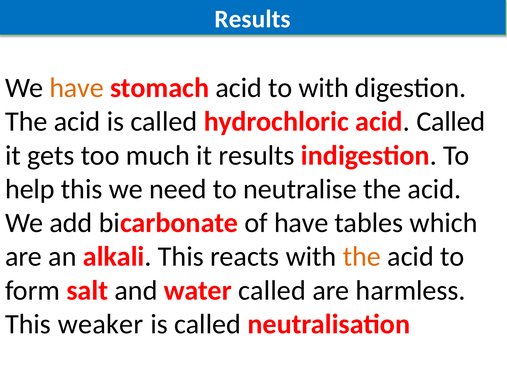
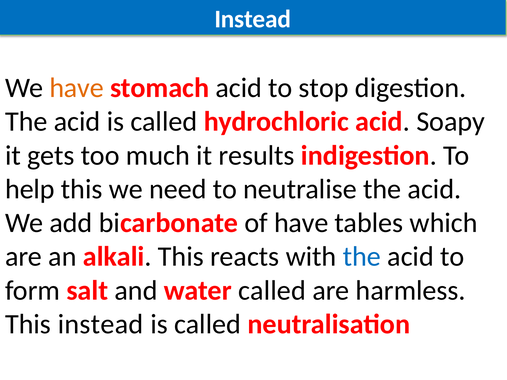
Results at (253, 19): Results -> Instead
to with: with -> stop
acid Called: Called -> Soapy
the at (362, 257) colour: orange -> blue
This weaker: weaker -> instead
